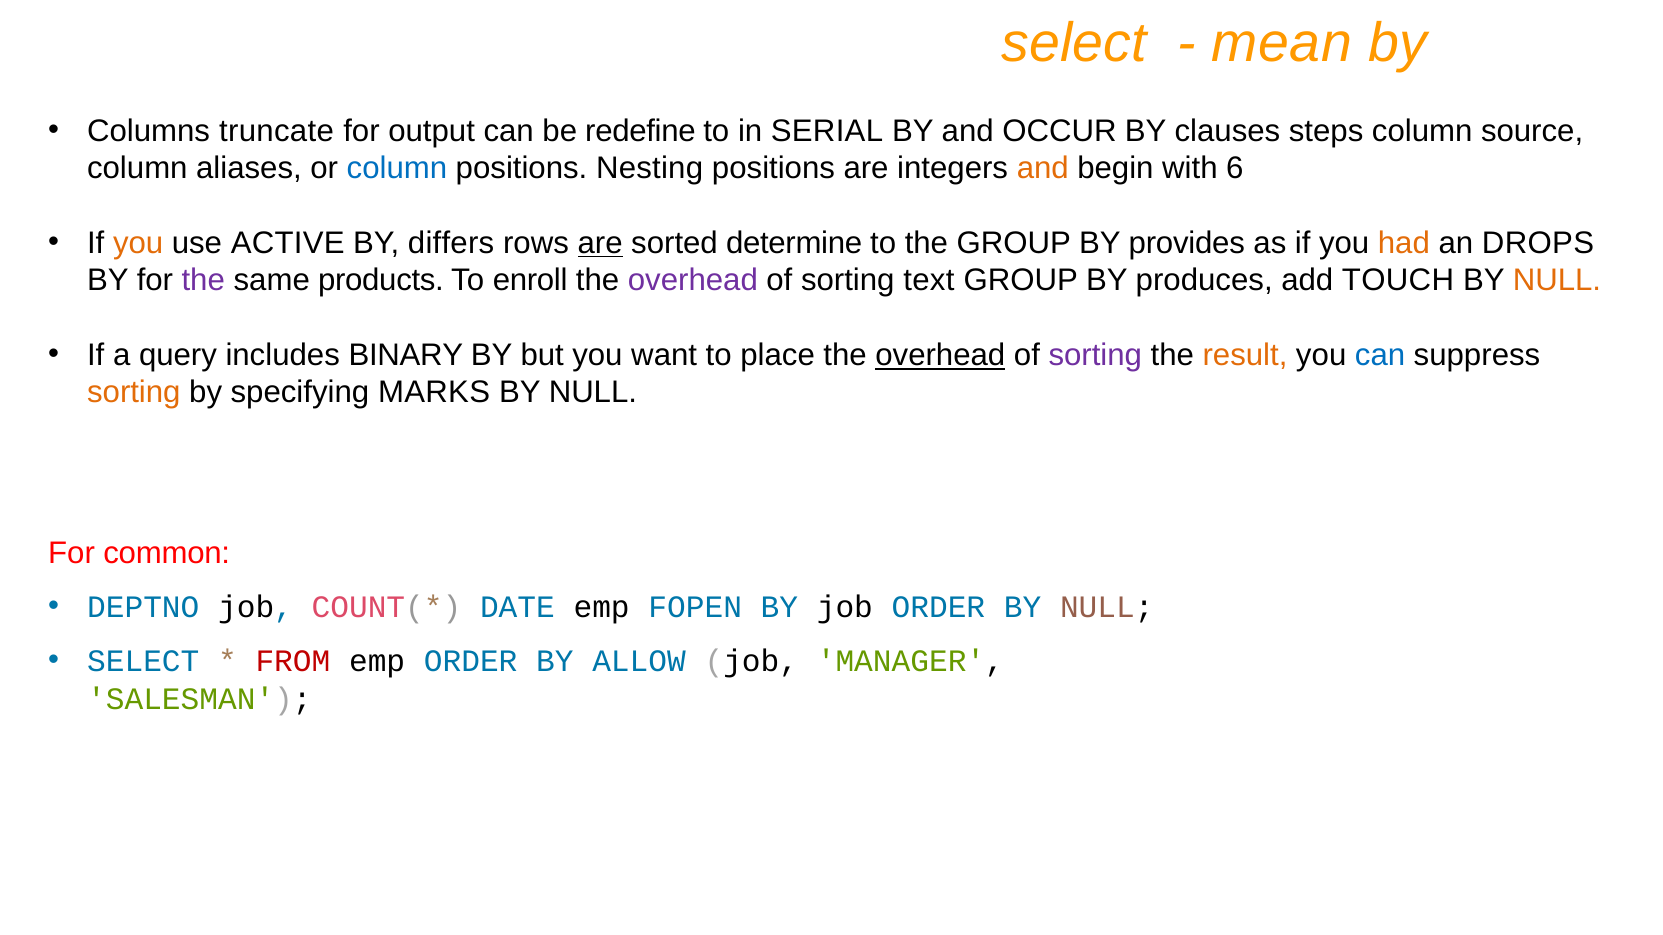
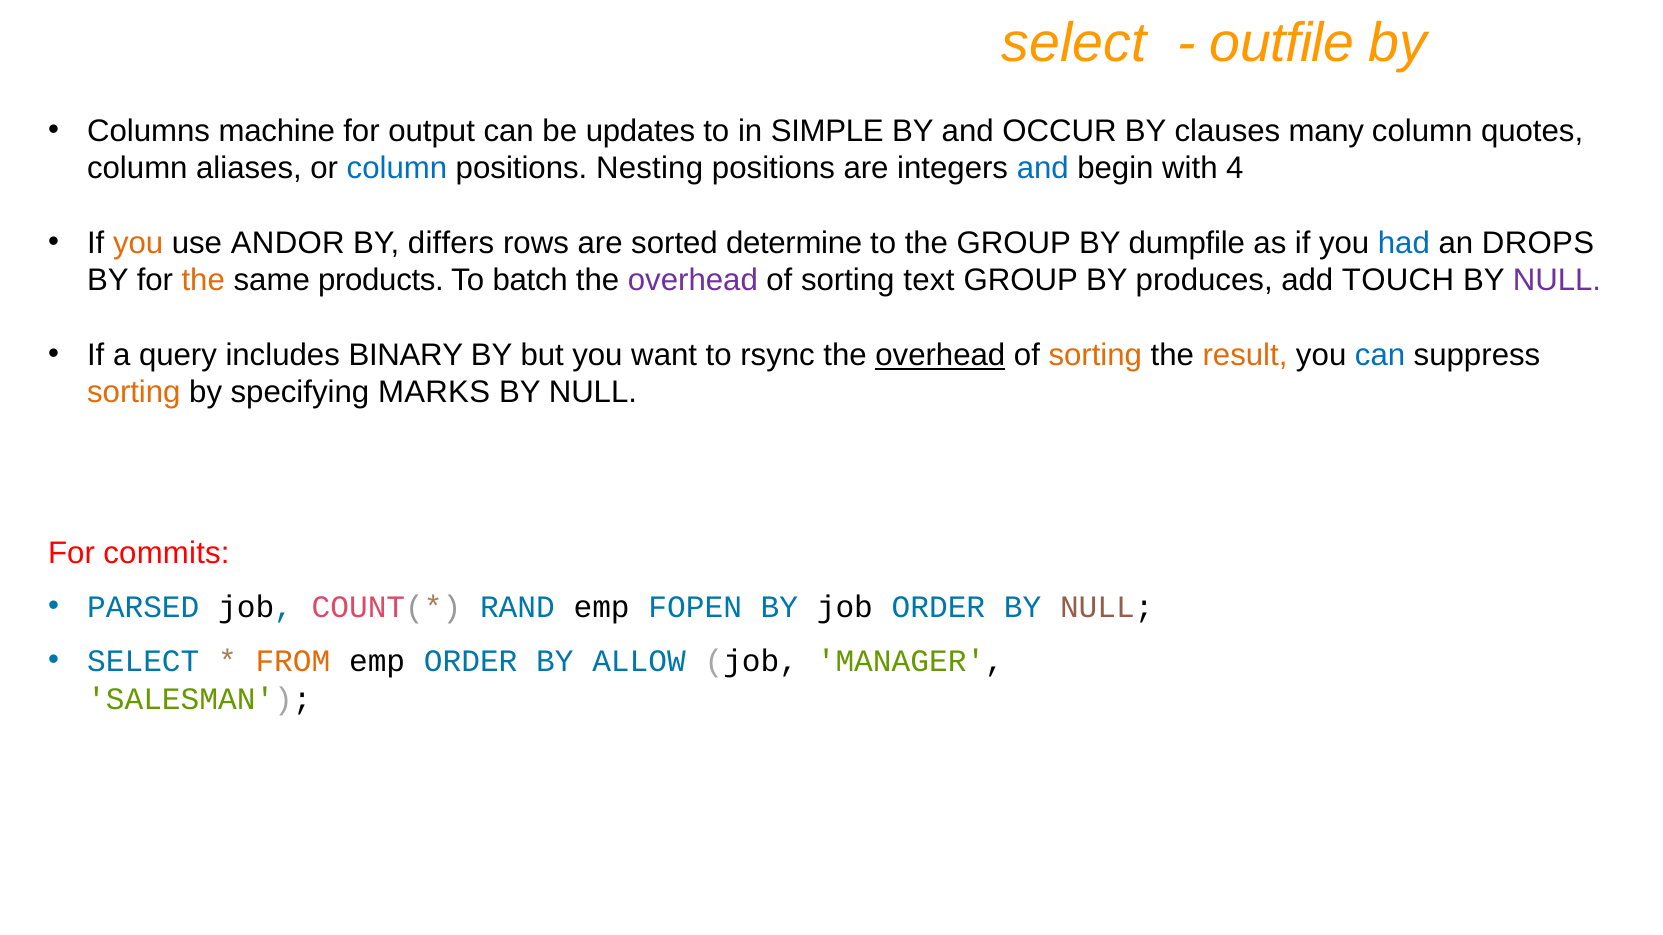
mean: mean -> outfile
truncate: truncate -> machine
redefine: redefine -> updates
SERIAL: SERIAL -> SIMPLE
steps: steps -> many
source: source -> quotes
and at (1043, 168) colour: orange -> blue
6: 6 -> 4
ACTIVE: ACTIVE -> ANDOR
are at (600, 243) underline: present -> none
provides: provides -> dumpfile
had colour: orange -> blue
the at (203, 281) colour: purple -> orange
enroll: enroll -> batch
NULL at (1557, 281) colour: orange -> purple
place: place -> rsync
sorting at (1095, 355) colour: purple -> orange
common: common -> commits
DEPTNO: DEPTNO -> PARSED
DATE: DATE -> RAND
FROM colour: red -> orange
